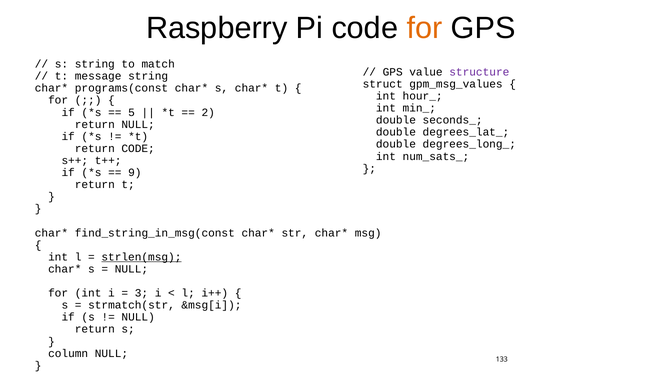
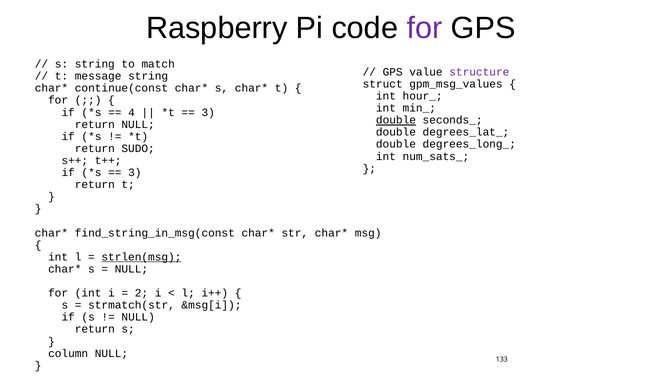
for at (424, 28) colour: orange -> purple
programs(const: programs(const -> continue(const
5: 5 -> 4
2 at (208, 112): 2 -> 3
double at (396, 120) underline: none -> present
return CODE: CODE -> SUDO
9 at (135, 172): 9 -> 3
3: 3 -> 2
